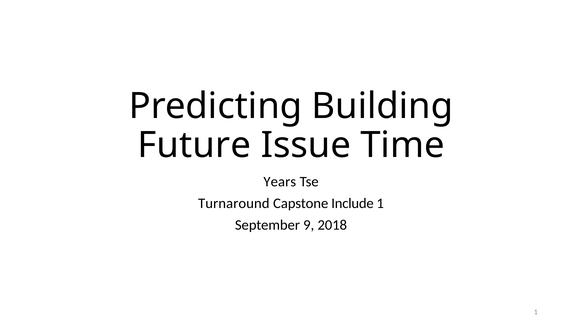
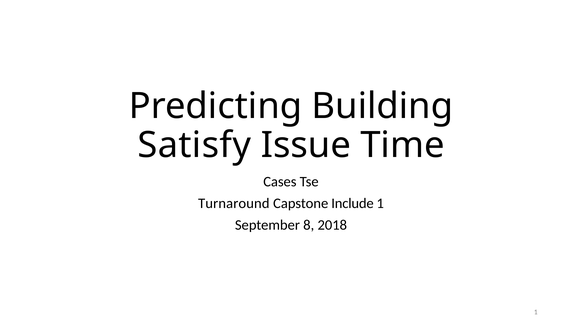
Future: Future -> Satisfy
Years: Years -> Cases
9: 9 -> 8
